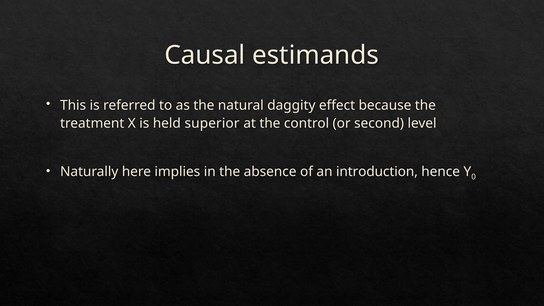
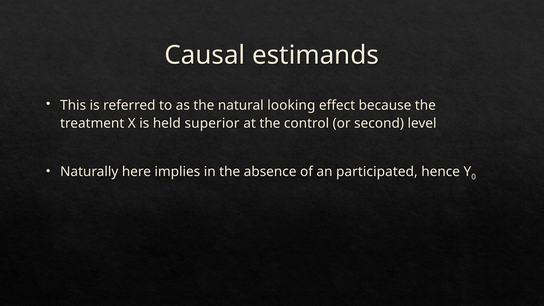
daggity: daggity -> looking
introduction: introduction -> participated
